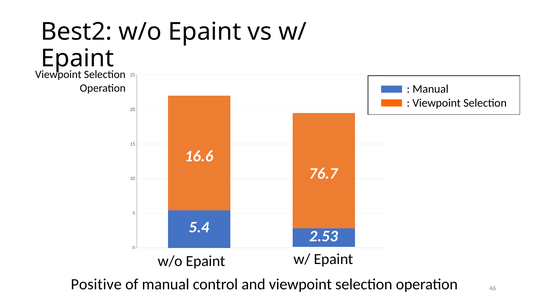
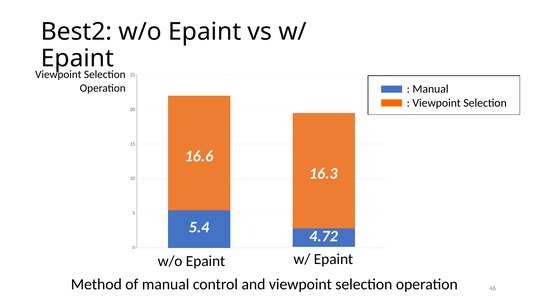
76.7: 76.7 -> 16.3
2.53: 2.53 -> 4.72
Positive: Positive -> Method
